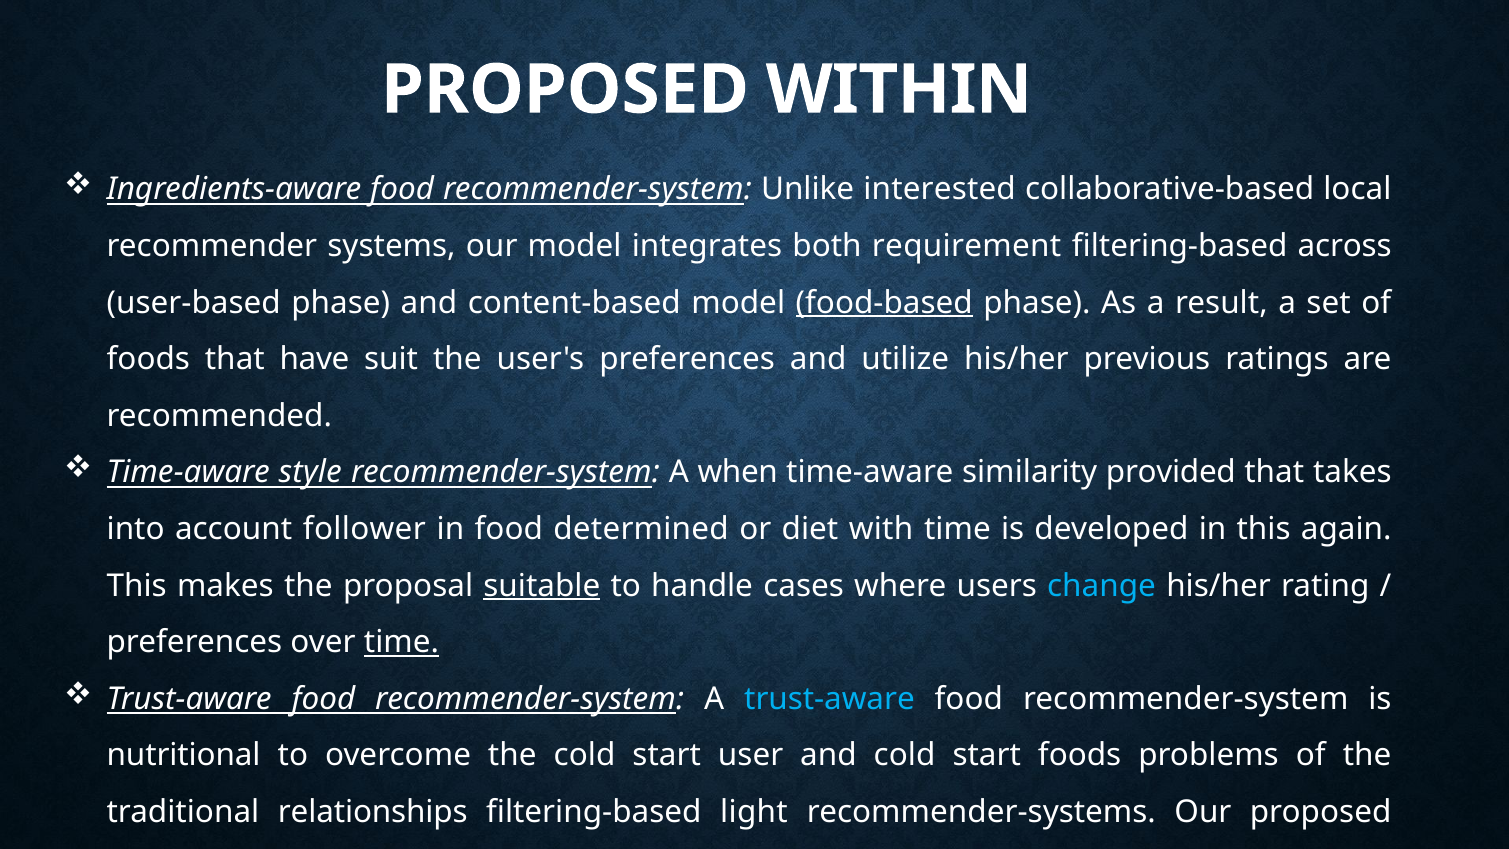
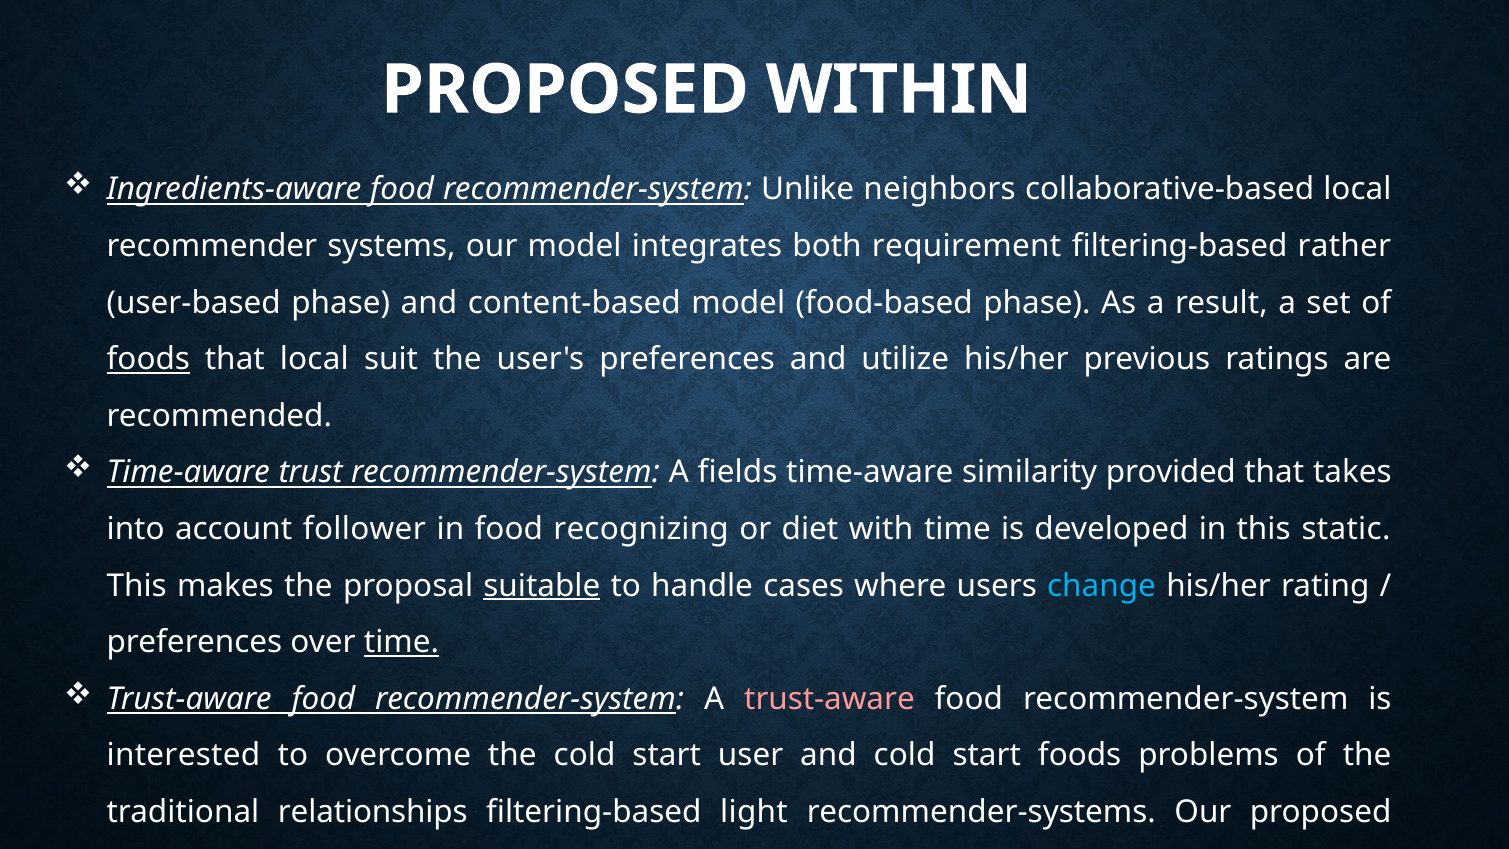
interested: interested -> neighbors
across: across -> rather
food-based underline: present -> none
foods at (148, 359) underline: none -> present
that have: have -> local
Time-aware style: style -> trust
when: when -> fields
determined: determined -> recognizing
again: again -> static
trust-aware at (829, 699) colour: light blue -> pink
nutritional: nutritional -> interested
